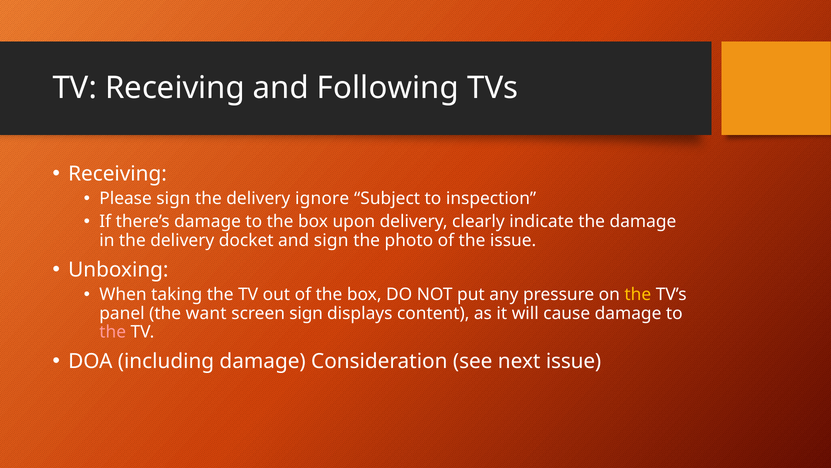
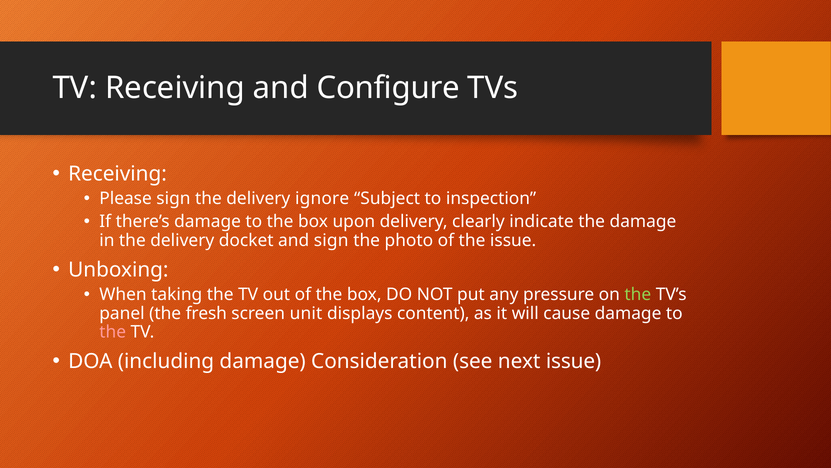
Following: Following -> Configure
the at (638, 294) colour: yellow -> light green
want: want -> fresh
screen sign: sign -> unit
